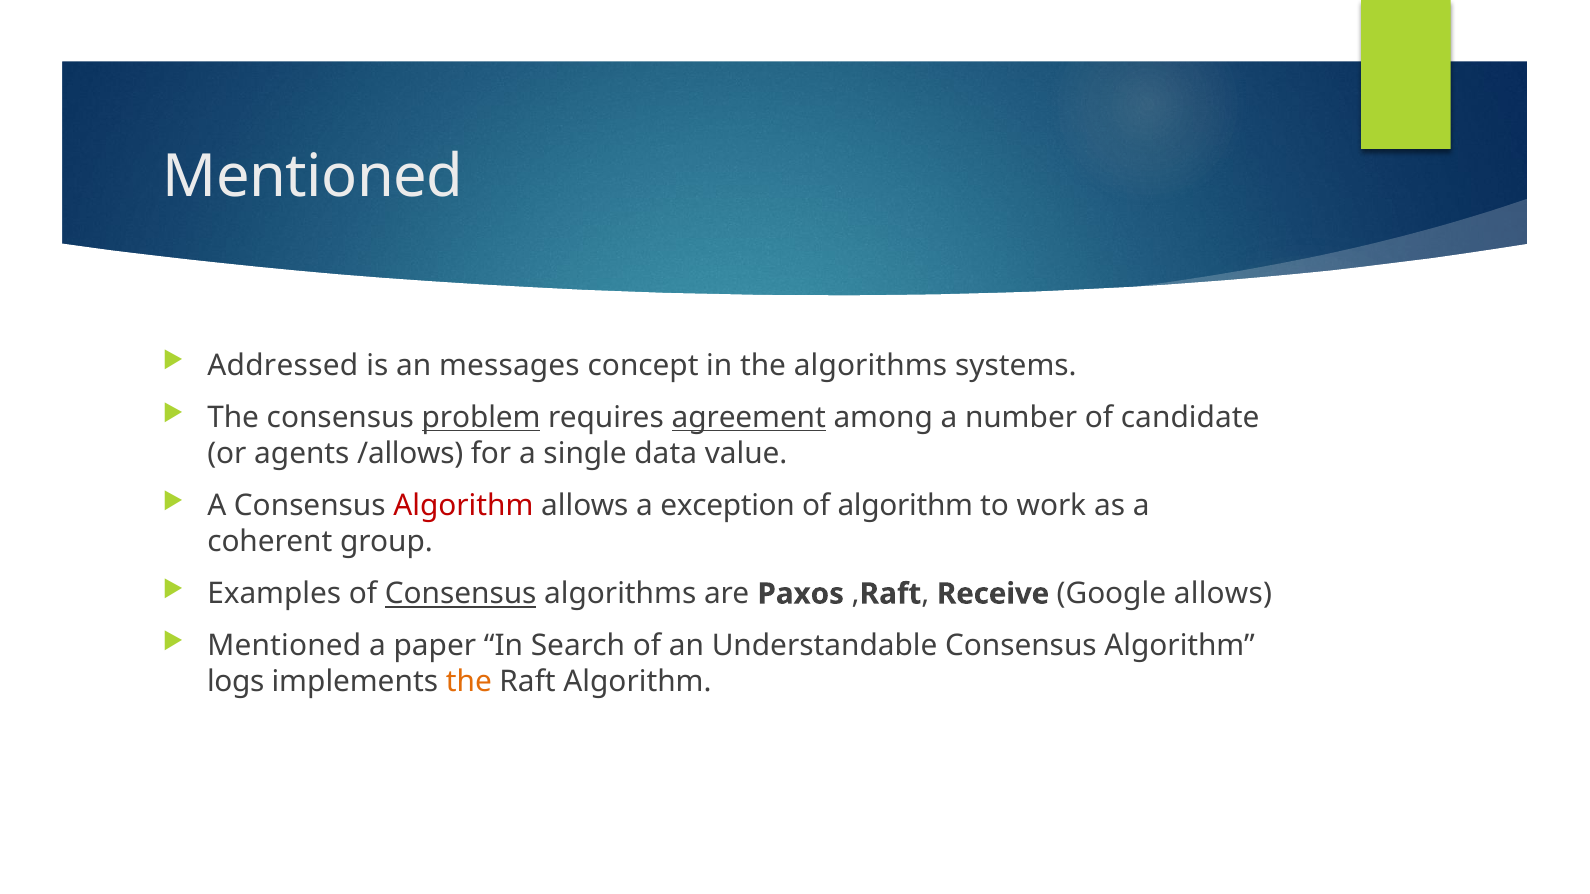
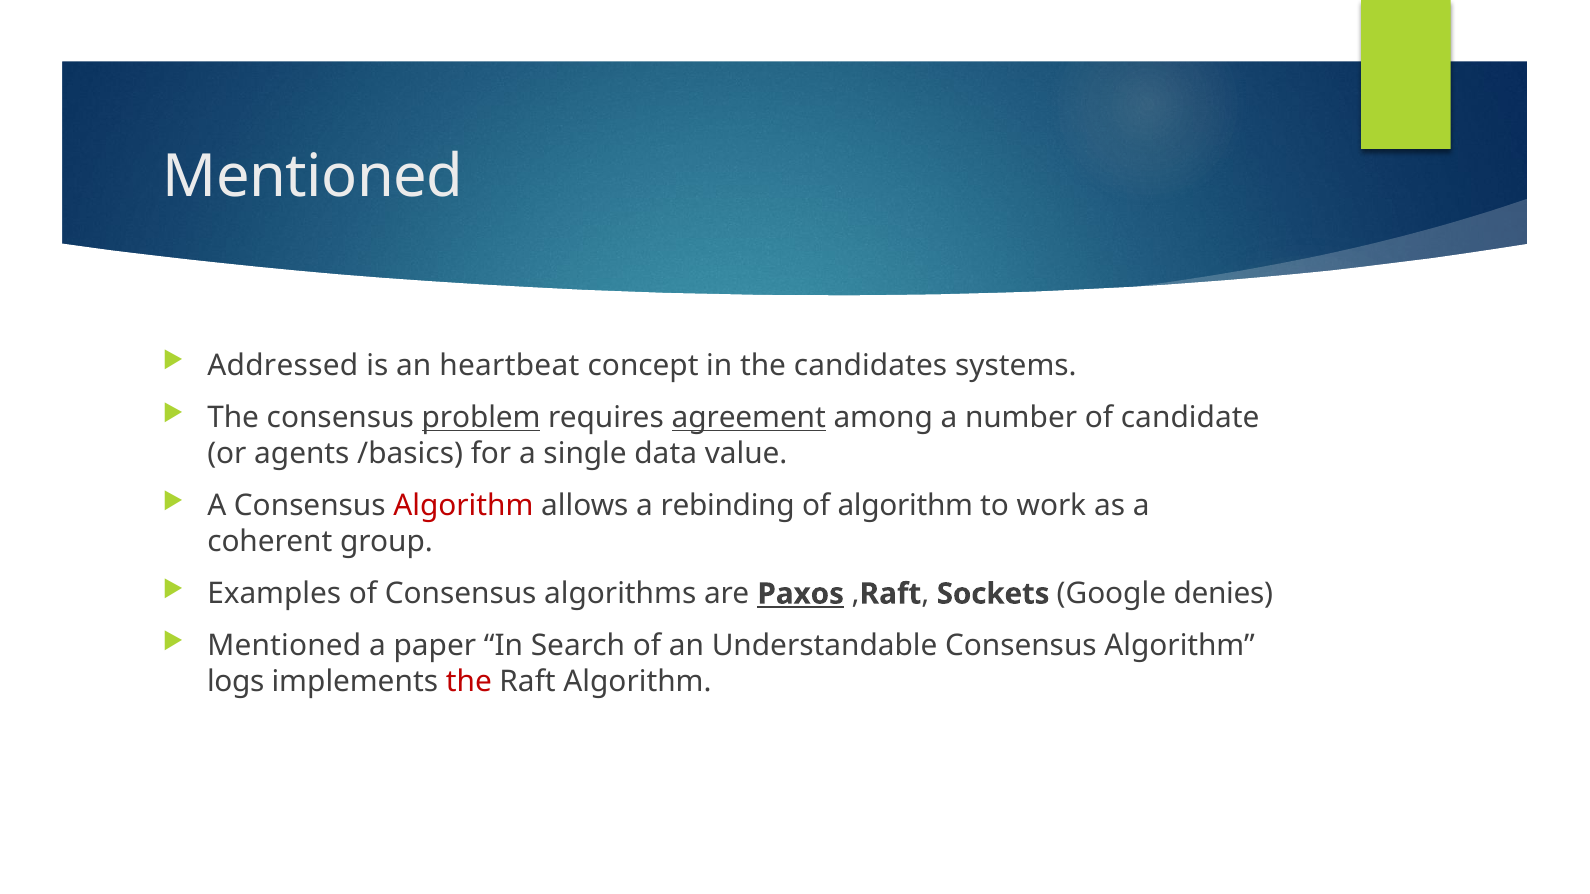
messages: messages -> heartbeat
the algorithms: algorithms -> candidates
/allows: /allows -> /basics
exception: exception -> rebinding
Consensus at (461, 594) underline: present -> none
Paxos underline: none -> present
Receive: Receive -> Sockets
Google allows: allows -> denies
the at (469, 682) colour: orange -> red
